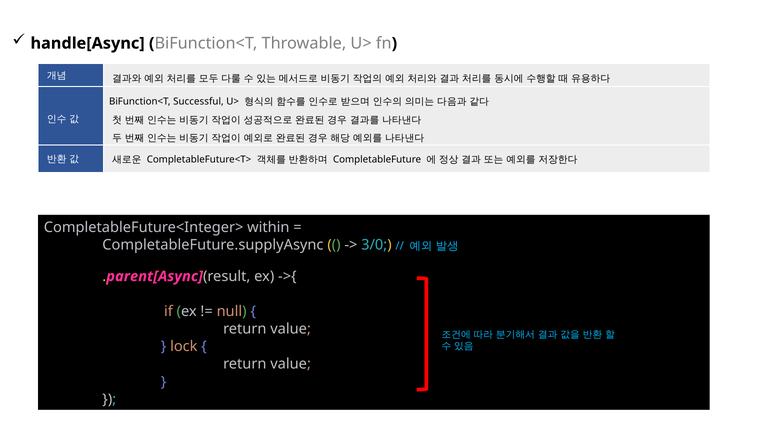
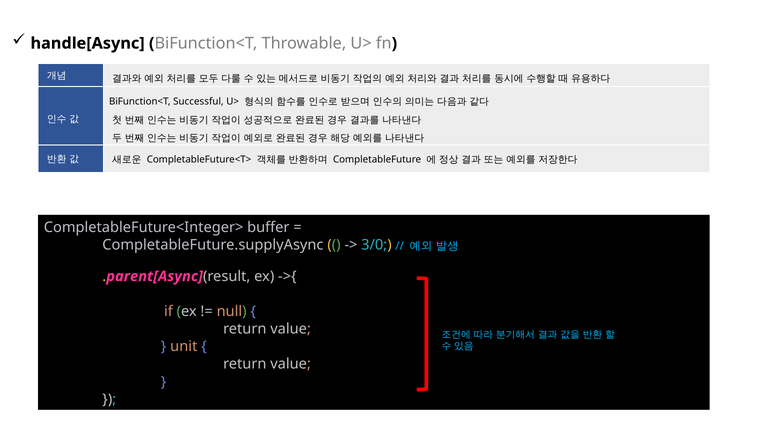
within: within -> buffer
lock: lock -> unit
